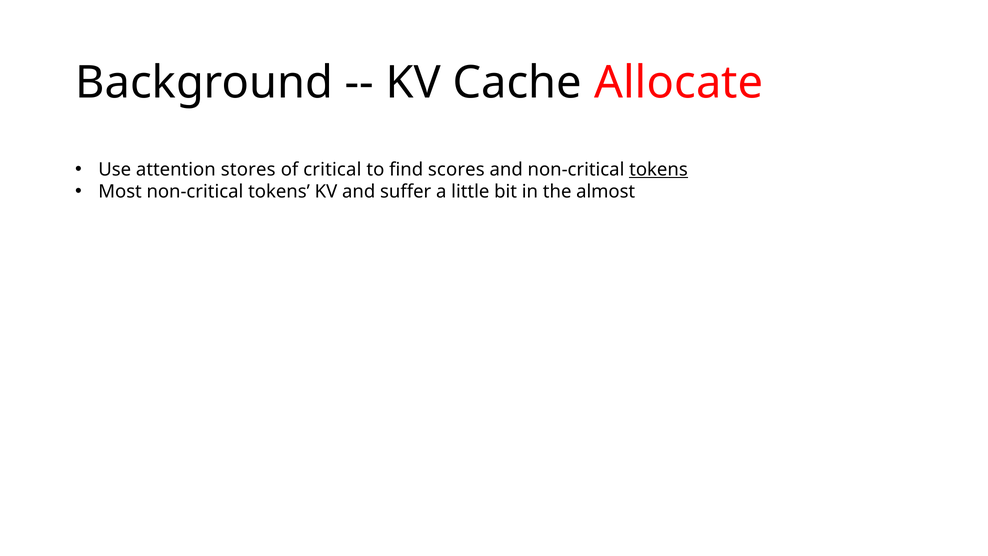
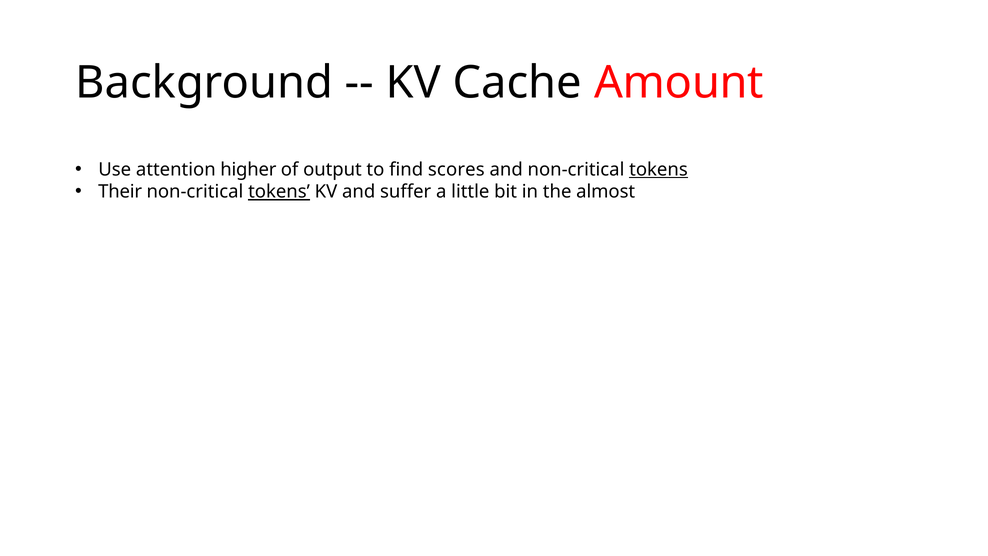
Allocate: Allocate -> Amount
stores: stores -> higher
critical: critical -> output
Most: Most -> Their
tokens at (279, 192) underline: none -> present
